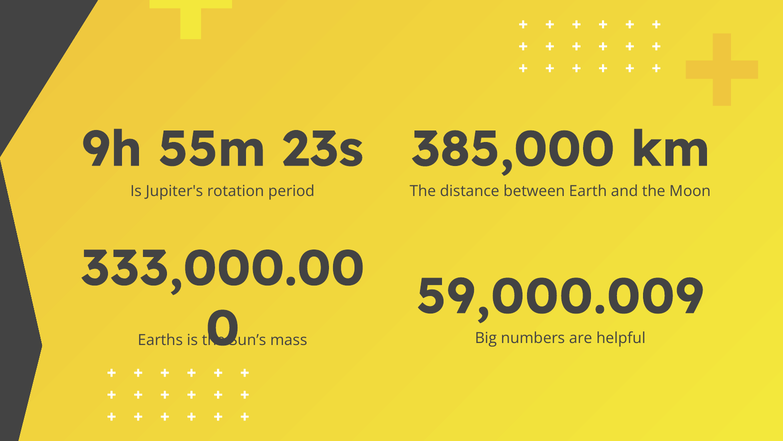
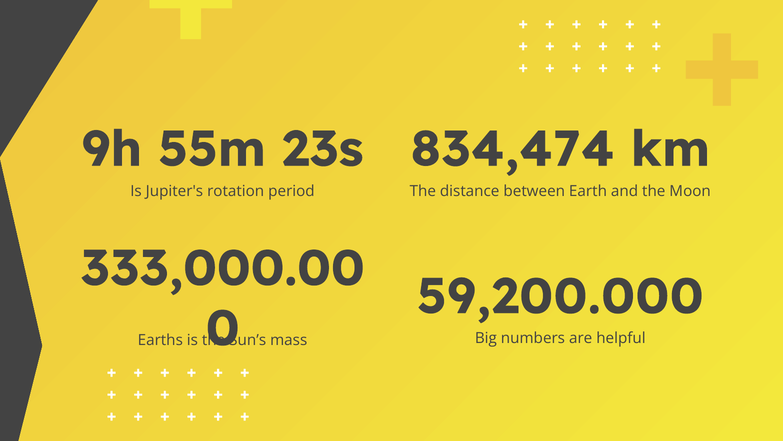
385,000: 385,000 -> 834,474
59,000.009: 59,000.009 -> 59,200.000
